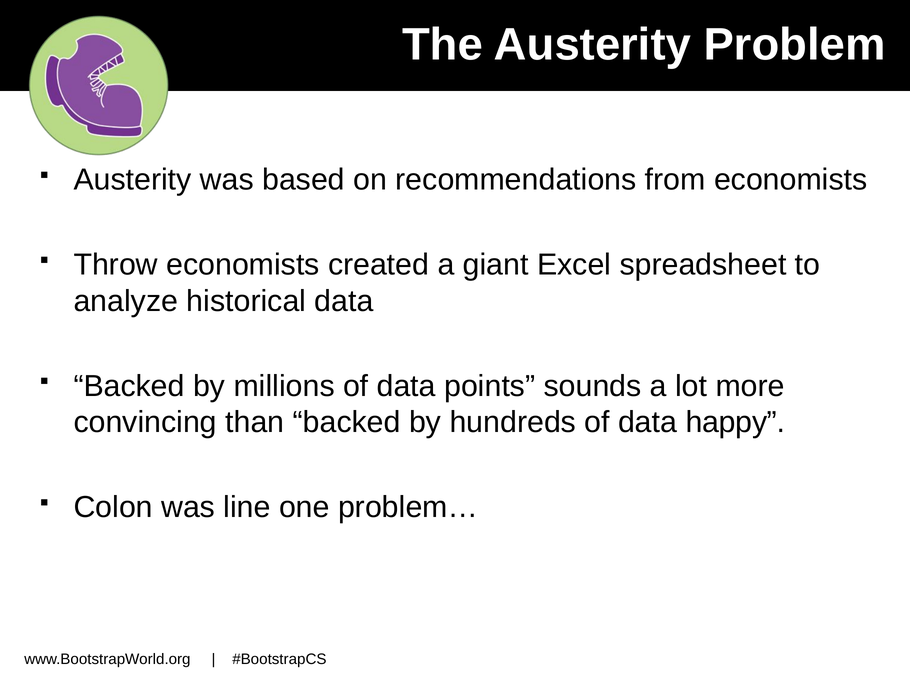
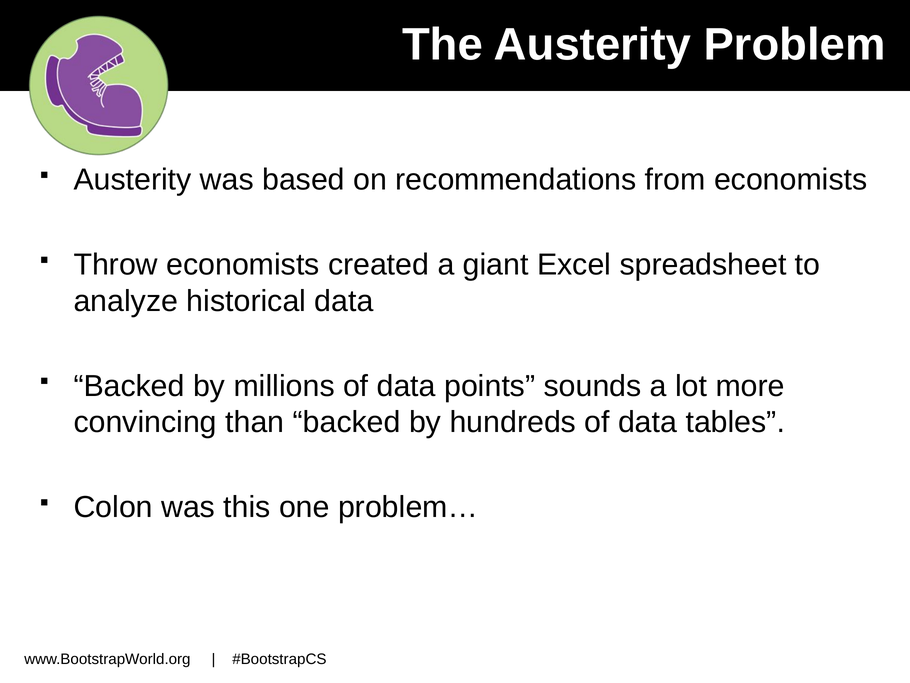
happy: happy -> tables
line: line -> this
